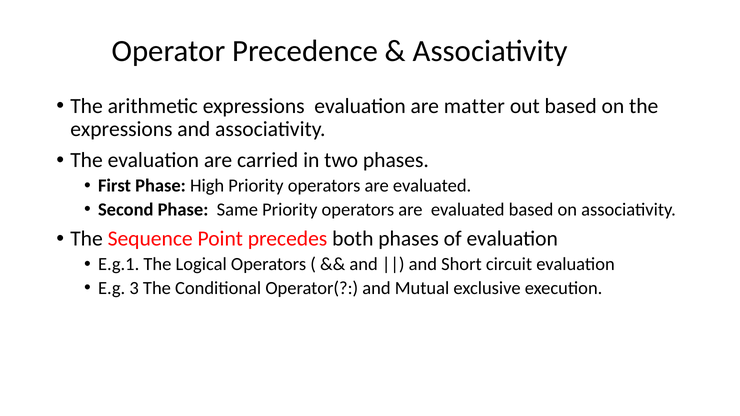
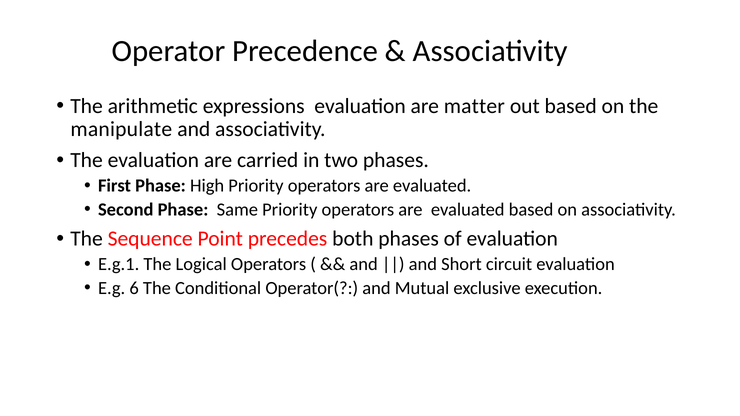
expressions at (121, 129): expressions -> manipulate
3: 3 -> 6
